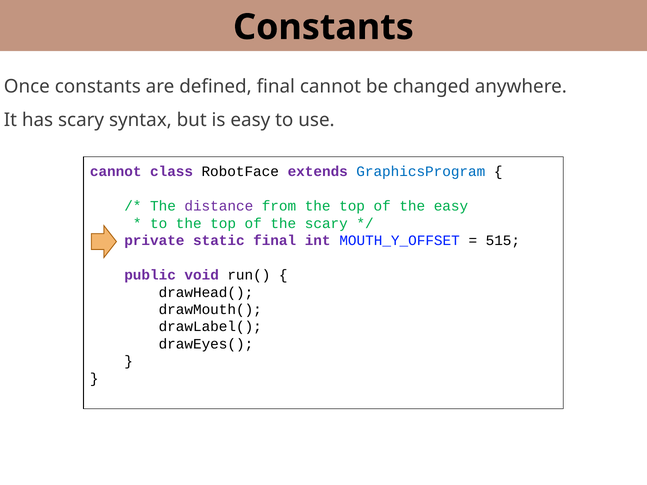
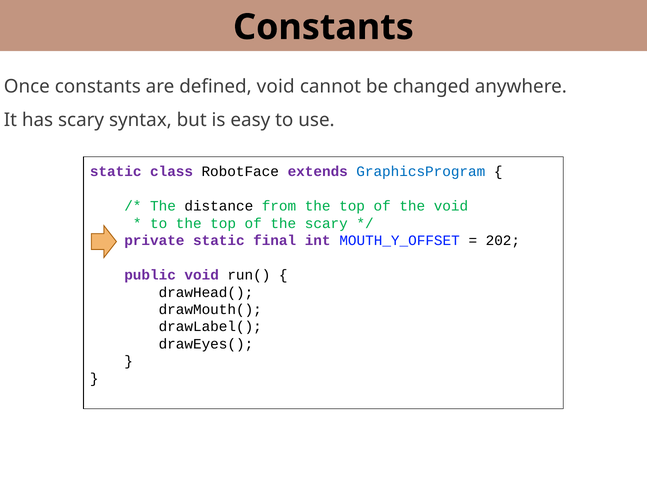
defined final: final -> void
cannot at (116, 172): cannot -> static
distance colour: purple -> black
the easy: easy -> void
515: 515 -> 202
